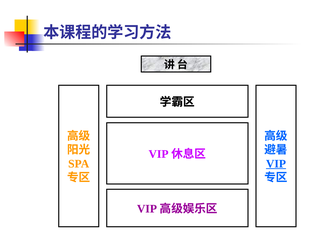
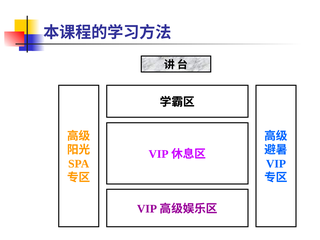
VIP underline: present -> none
